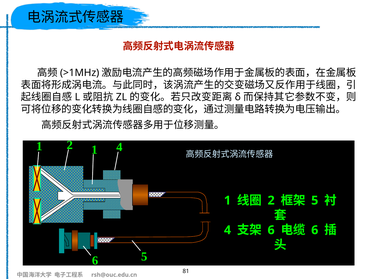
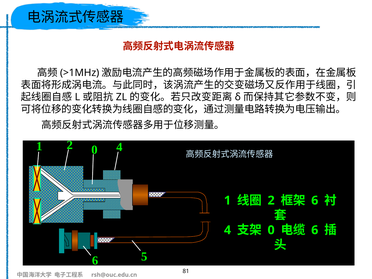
2 1: 1 -> 0
5 at (315, 200): 5 -> 6
6 at (271, 230): 6 -> 0
